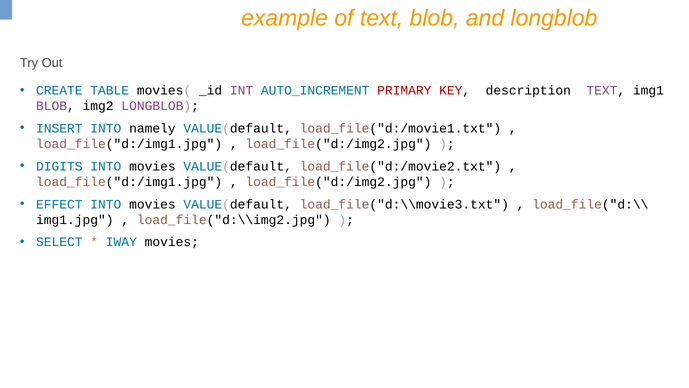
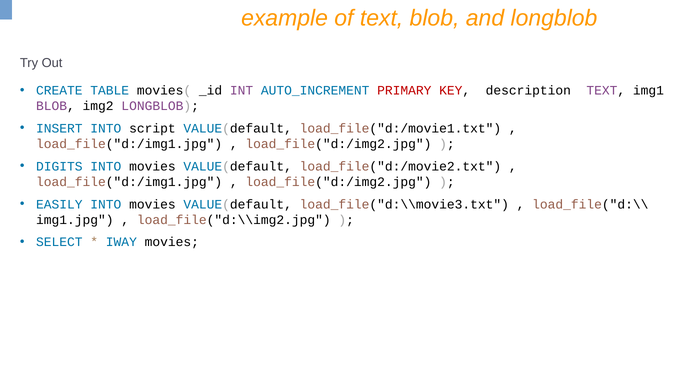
namely: namely -> script
EFFECT: EFFECT -> EASILY
